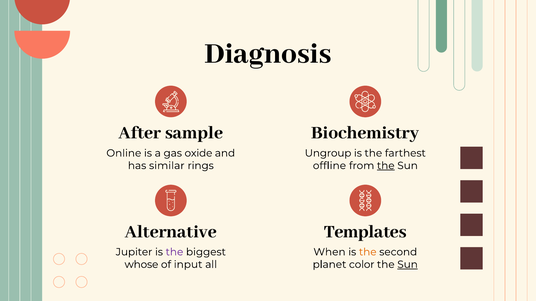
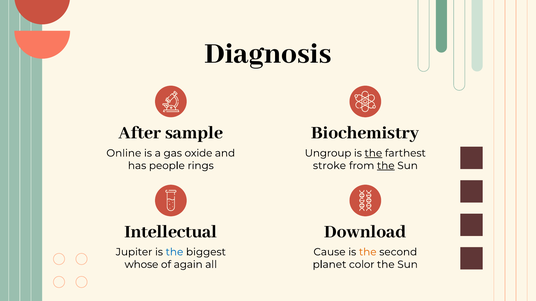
the at (373, 153) underline: none -> present
similar: similar -> people
offline: offline -> stroke
Alternative: Alternative -> Intellectual
Templates: Templates -> Download
the at (174, 252) colour: purple -> blue
When: When -> Cause
input: input -> again
Sun at (408, 265) underline: present -> none
